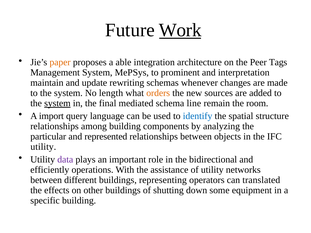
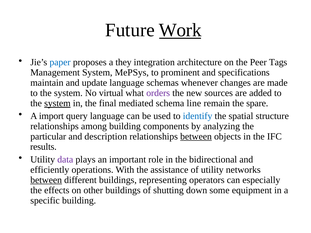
paper colour: orange -> blue
able: able -> they
interpretation: interpretation -> specifications
update rewriting: rewriting -> language
length: length -> virtual
orders colour: orange -> purple
room: room -> spare
represented: represented -> description
between at (196, 137) underline: none -> present
utility at (43, 147): utility -> results
between at (46, 180) underline: none -> present
translated: translated -> especially
